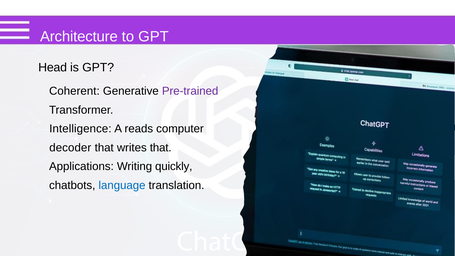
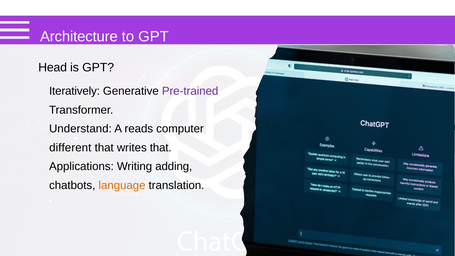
Coherent: Coherent -> Iteratively
Intelligence: Intelligence -> Understand
decoder: decoder -> different
quickly: quickly -> adding
language colour: blue -> orange
